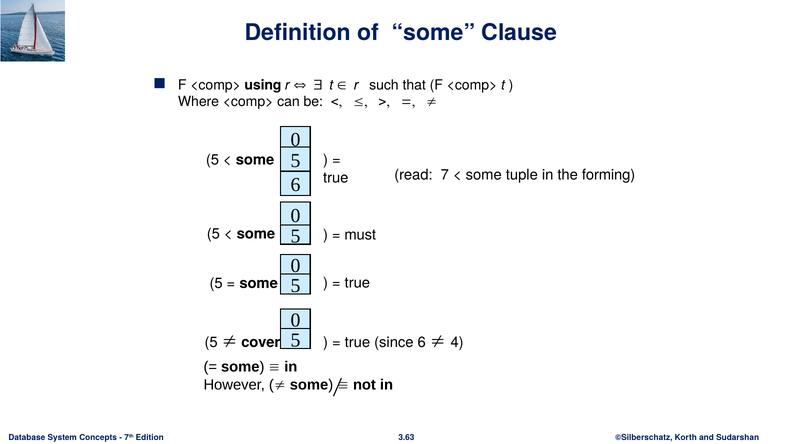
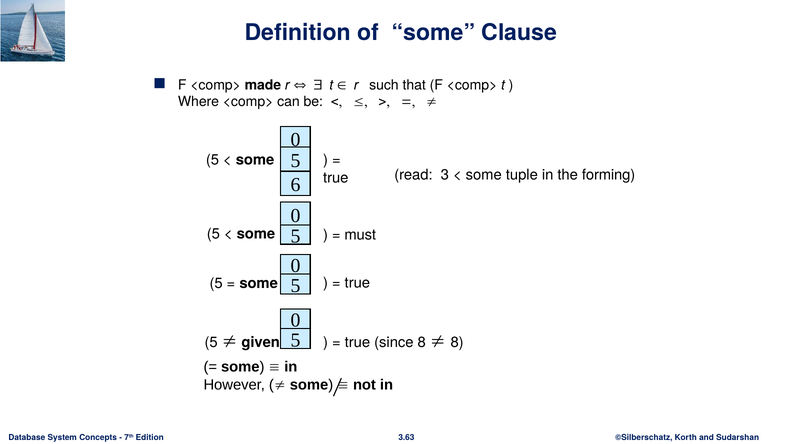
using: using -> made
7: 7 -> 3
cover: cover -> given
since 6: 6 -> 8
4 at (457, 343): 4 -> 8
